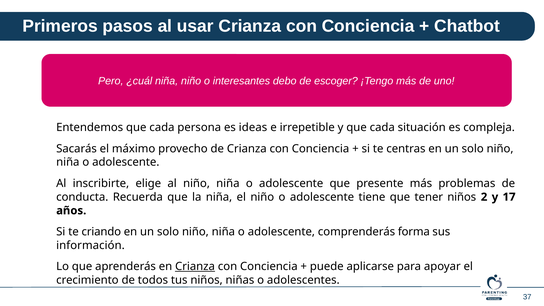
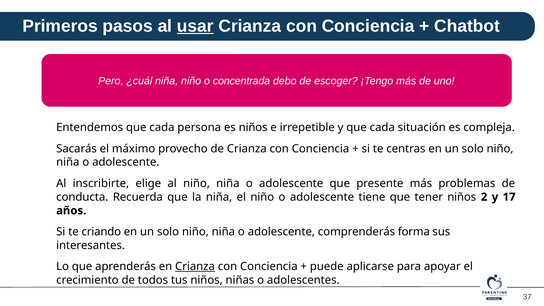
usar underline: none -> present
interesantes: interesantes -> concentrada
es ideas: ideas -> niños
información: información -> interesantes
